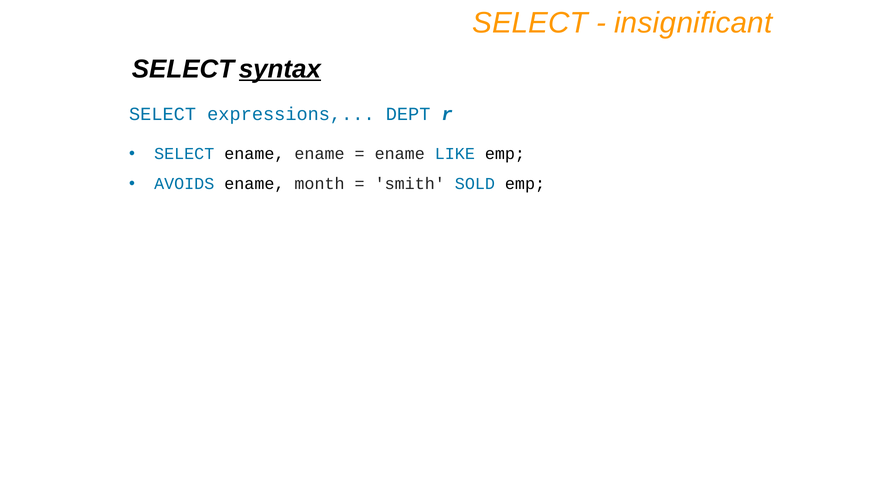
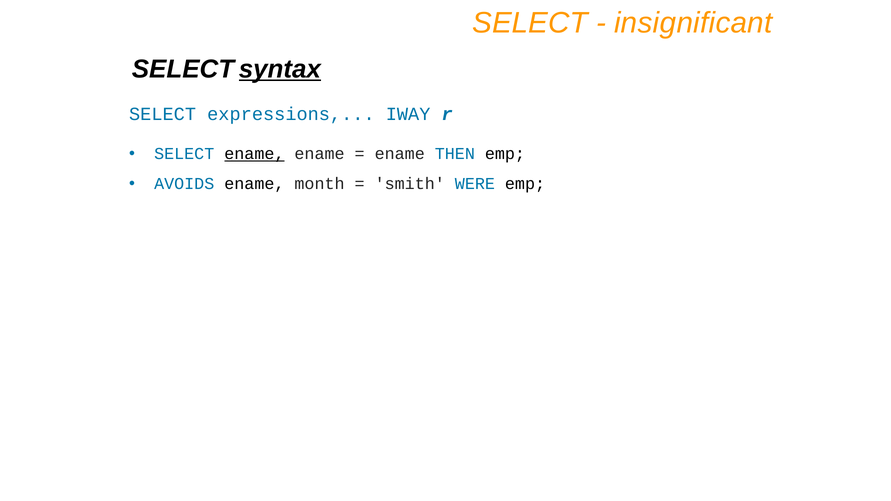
DEPT: DEPT -> IWAY
ename at (254, 154) underline: none -> present
LIKE: LIKE -> THEN
SOLD: SOLD -> WERE
